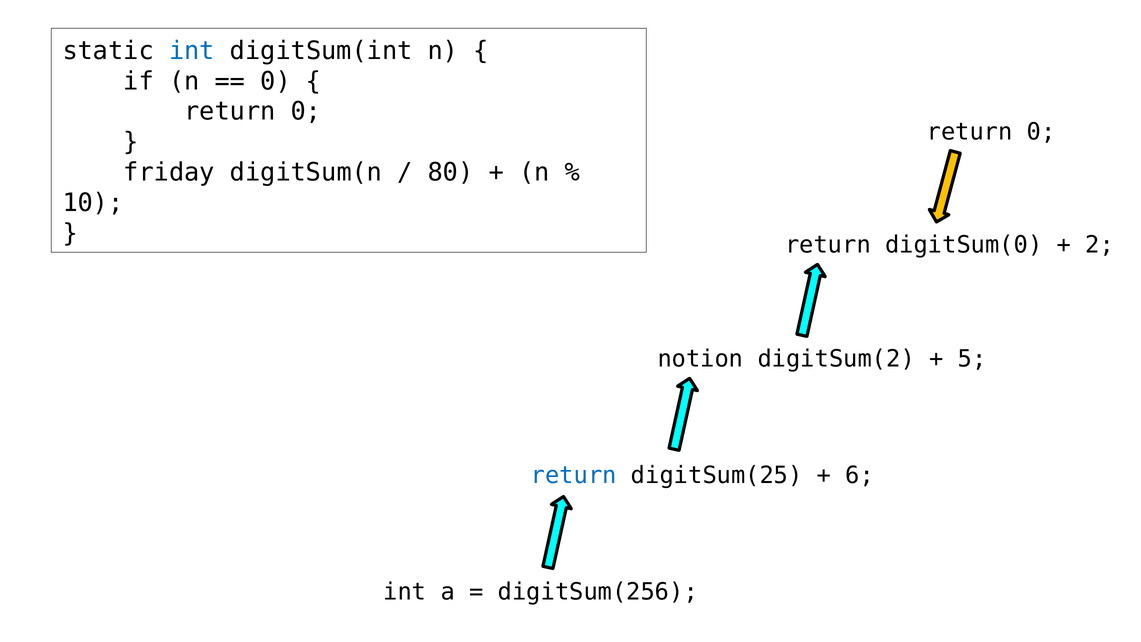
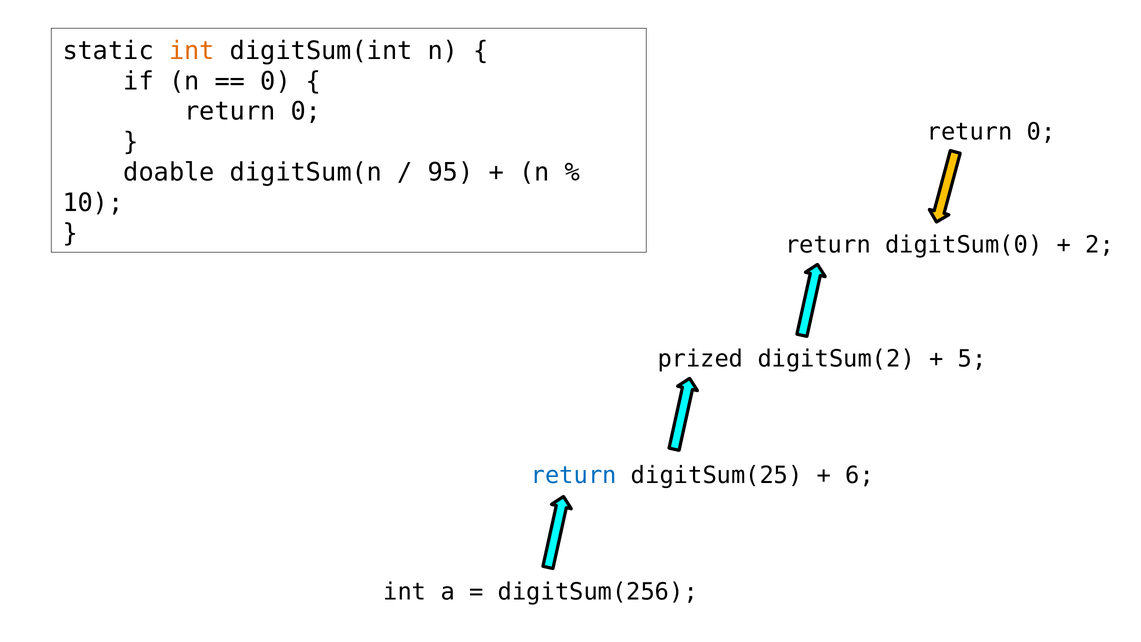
int at (192, 51) colour: blue -> orange
friday: friday -> doable
80: 80 -> 95
notion: notion -> prized
